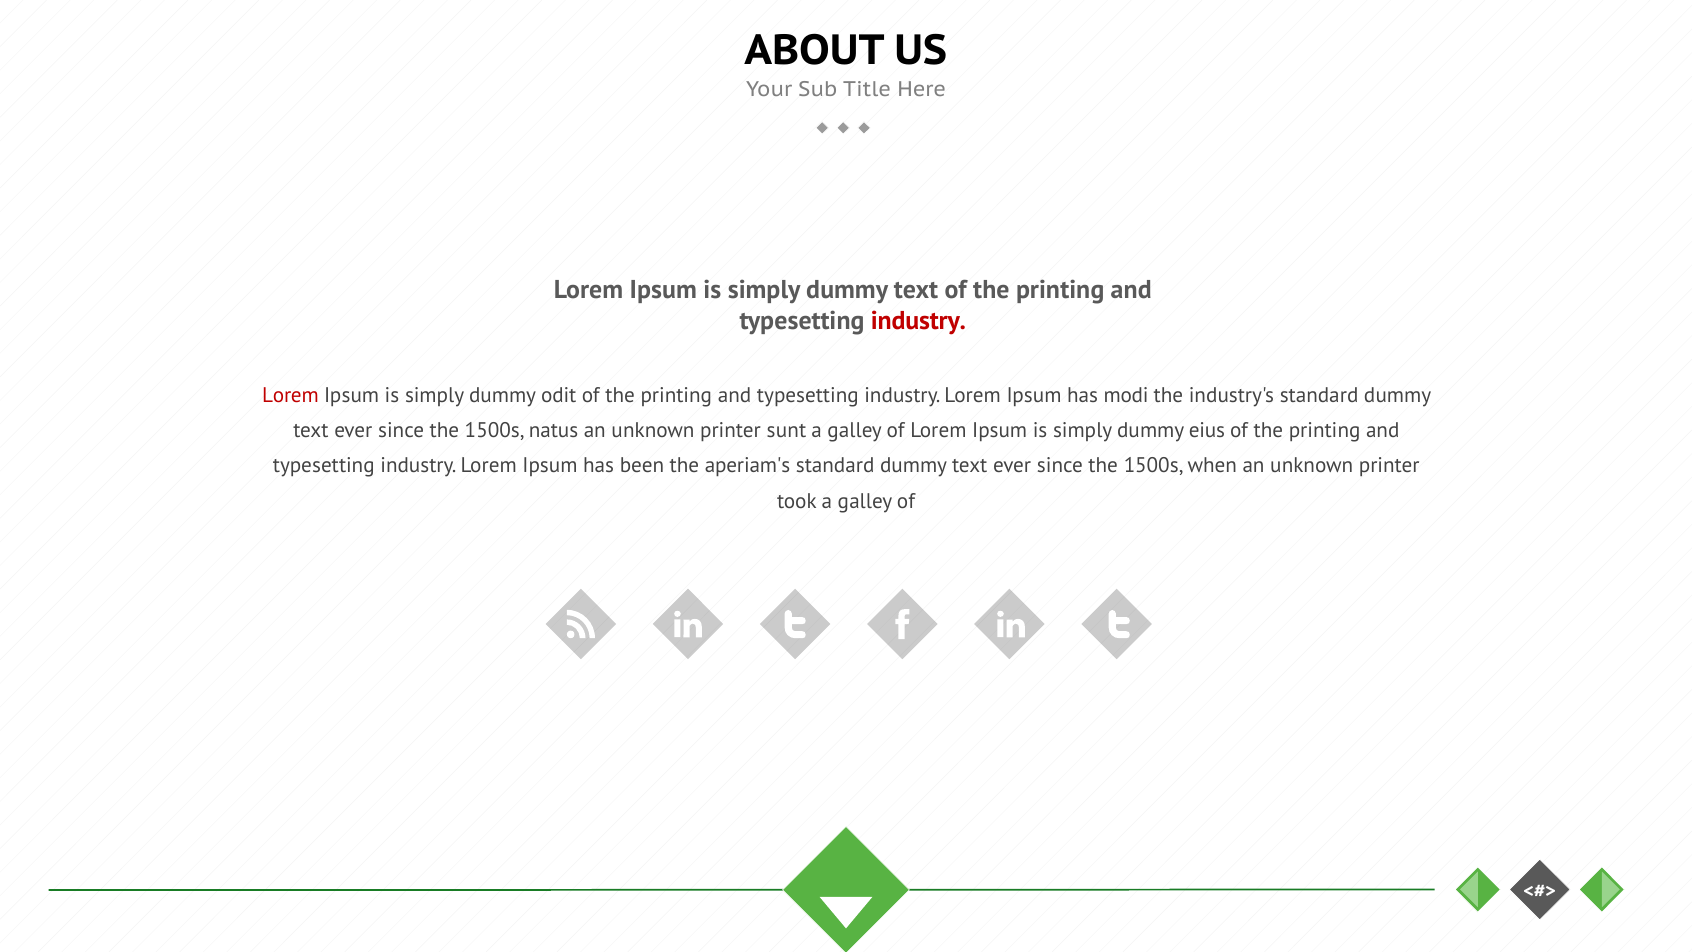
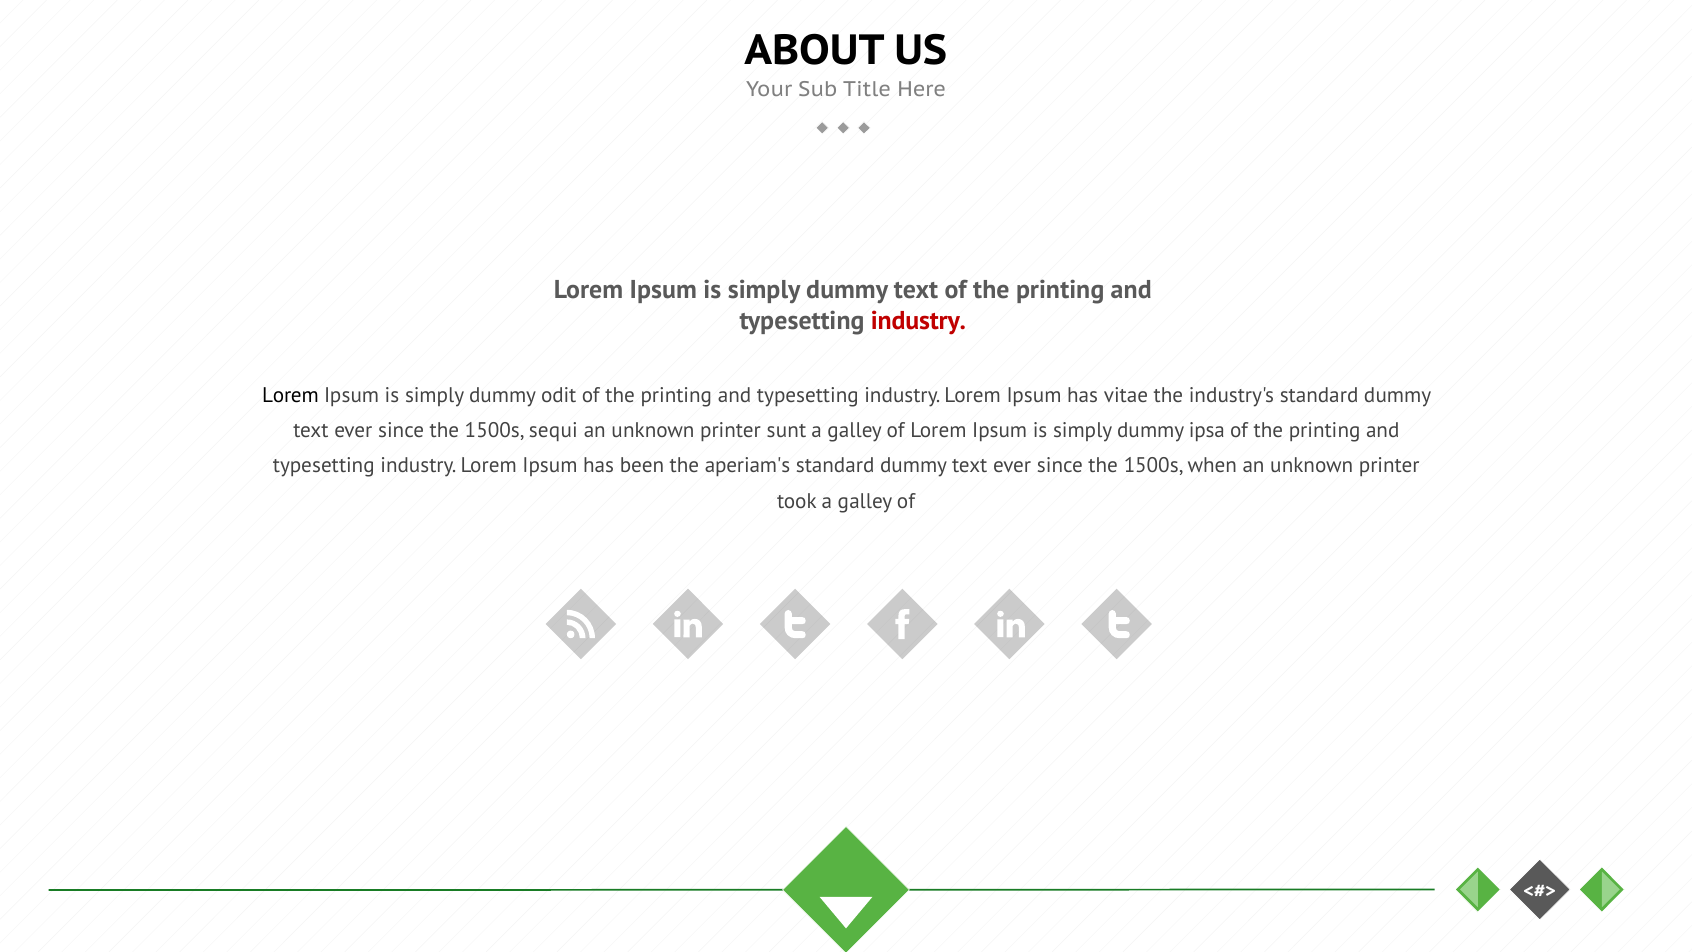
Lorem at (290, 395) colour: red -> black
modi: modi -> vitae
natus: natus -> sequi
eius: eius -> ipsa
